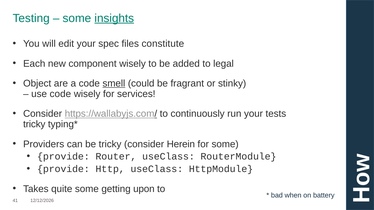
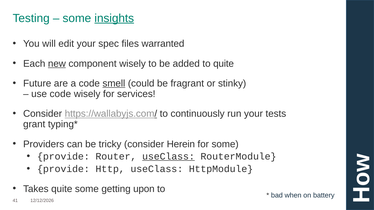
constitute: constitute -> warranted
new underline: none -> present
to legal: legal -> quite
Object: Object -> Future
tricky at (34, 124): tricky -> grant
useClass at (168, 157) underline: none -> present
